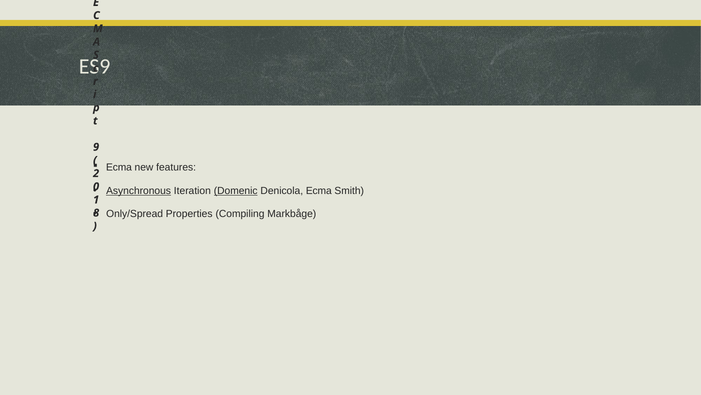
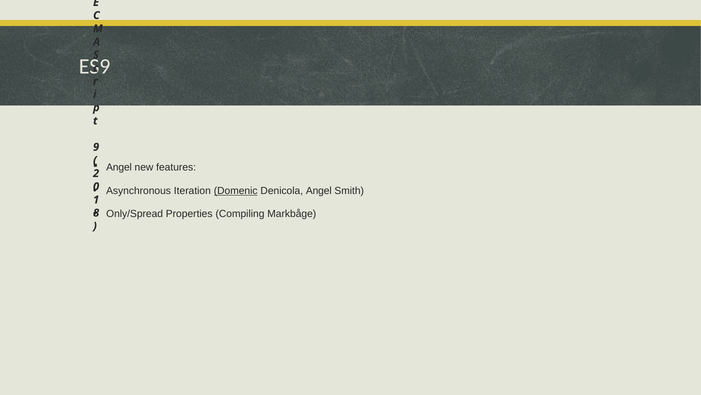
Ecma at (119, 167): Ecma -> Angel
Asynchronous underline: present -> none
Denicola Ecma: Ecma -> Angel
